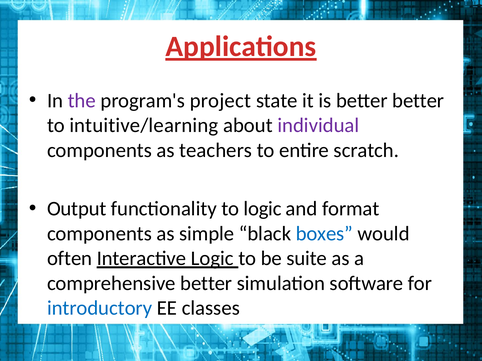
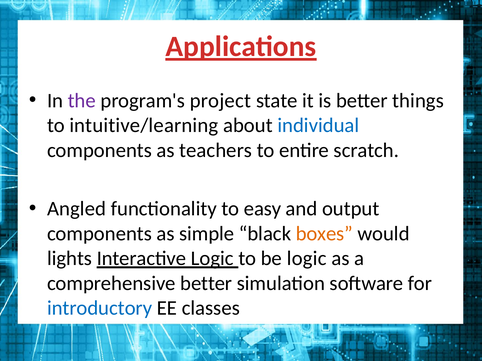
better better: better -> things
individual colour: purple -> blue
Output: Output -> Angled
to logic: logic -> easy
format: format -> output
boxes colour: blue -> orange
often: often -> lights
be suite: suite -> logic
